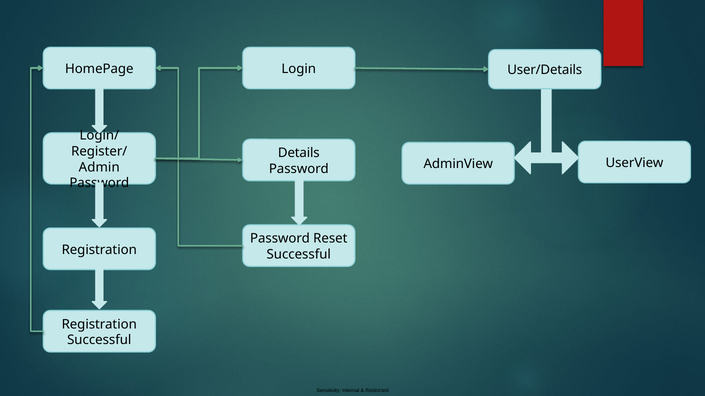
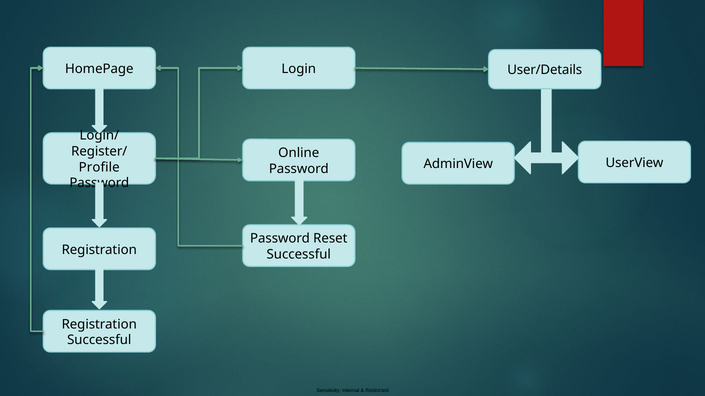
Details: Details -> Online
Admin: Admin -> Profile
